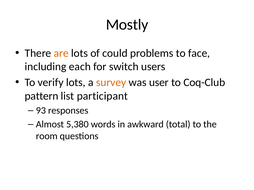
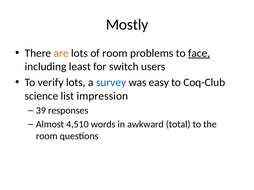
of could: could -> room
face underline: none -> present
each: each -> least
survey colour: orange -> blue
user: user -> easy
pattern: pattern -> science
participant: participant -> impression
93: 93 -> 39
5,380: 5,380 -> 4,510
